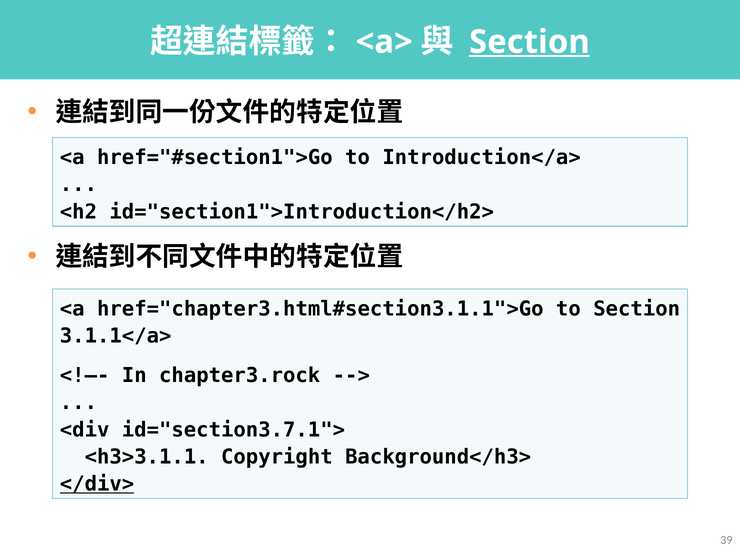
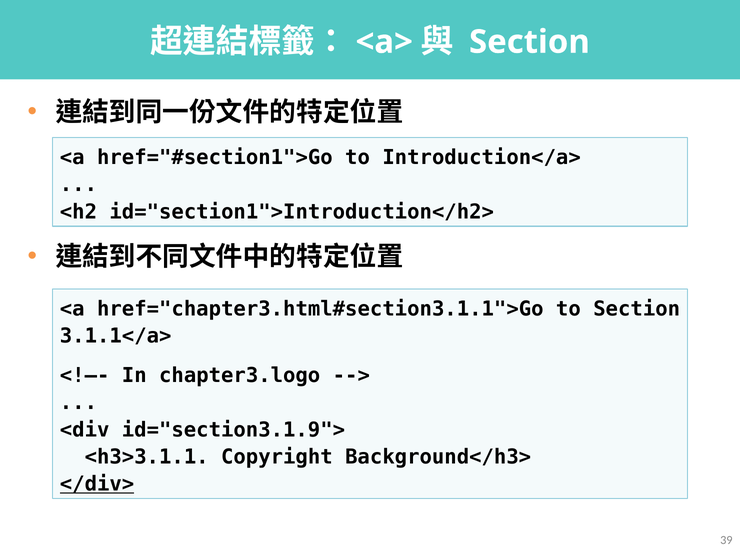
Section at (529, 42) underline: present -> none
chapter3.rock: chapter3.rock -> chapter3.logo
id="section3.7.1">: id="section3.7.1"> -> id="section3.1.9">
